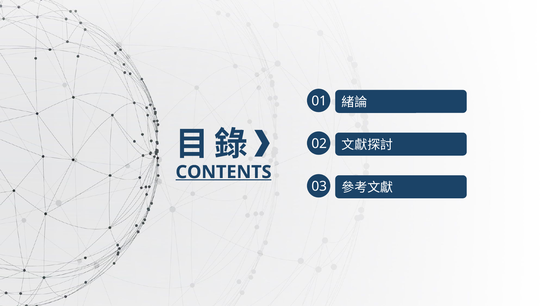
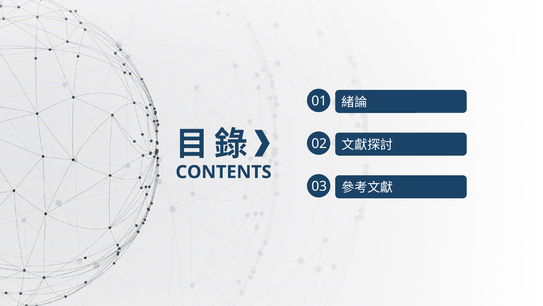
CONTENTS underline: present -> none
